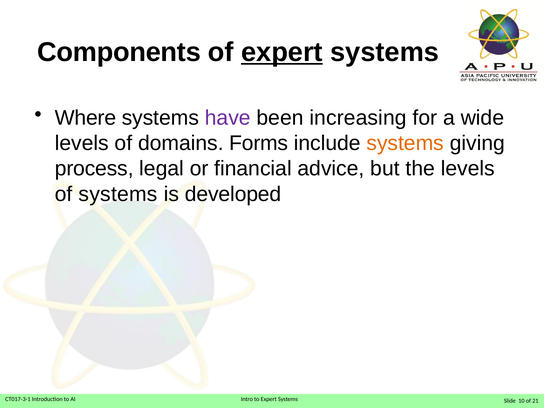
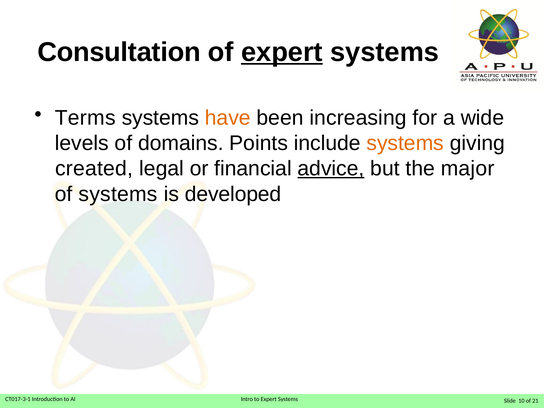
Components: Components -> Consultation
Where: Where -> Terms
have colour: purple -> orange
Forms: Forms -> Points
process: process -> created
advice underline: none -> present
the levels: levels -> major
